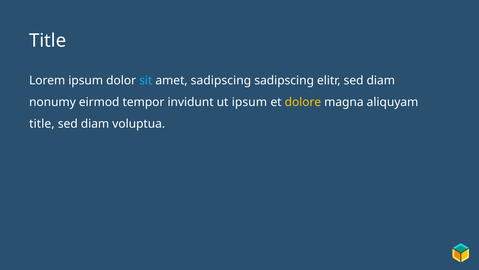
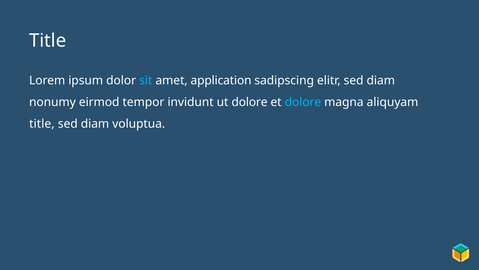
amet sadipscing: sadipscing -> application
ut ipsum: ipsum -> dolore
dolore at (303, 102) colour: yellow -> light blue
